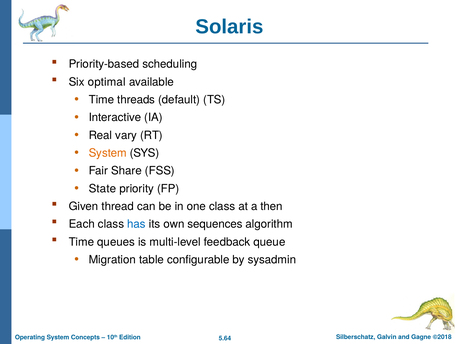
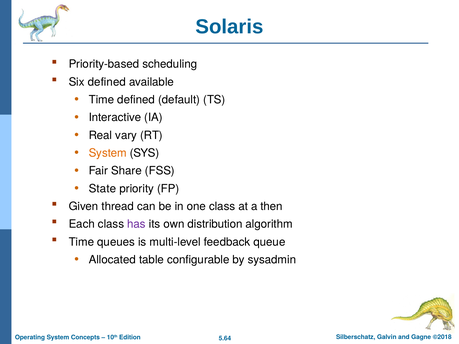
Six optimal: optimal -> defined
Time threads: threads -> defined
has colour: blue -> purple
sequences: sequences -> distribution
Migration: Migration -> Allocated
